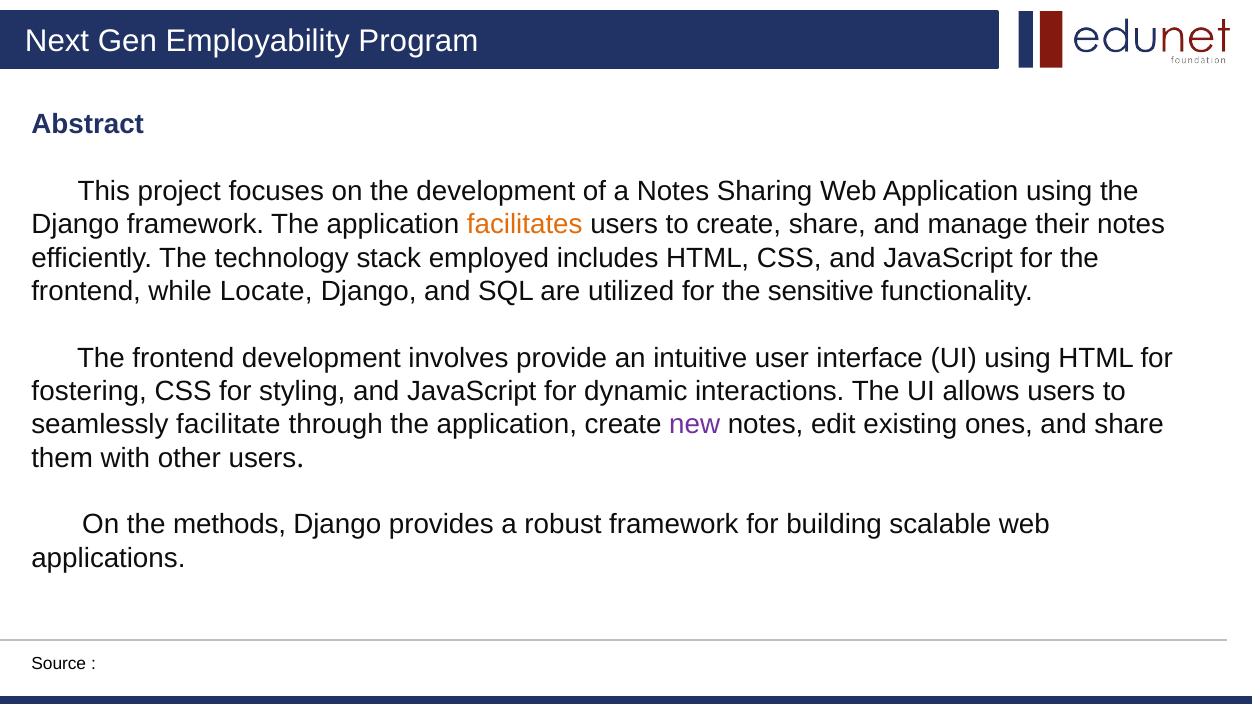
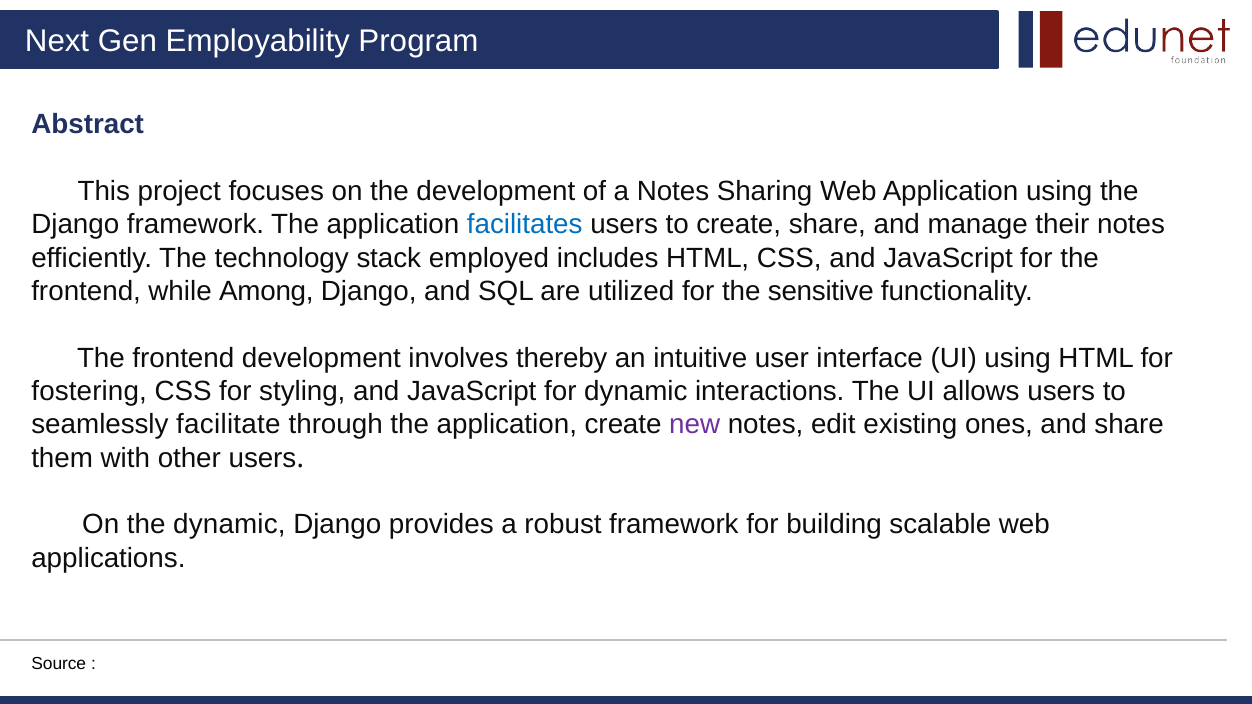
facilitates colour: orange -> blue
Locate: Locate -> Among
provide: provide -> thereby
the methods: methods -> dynamic
